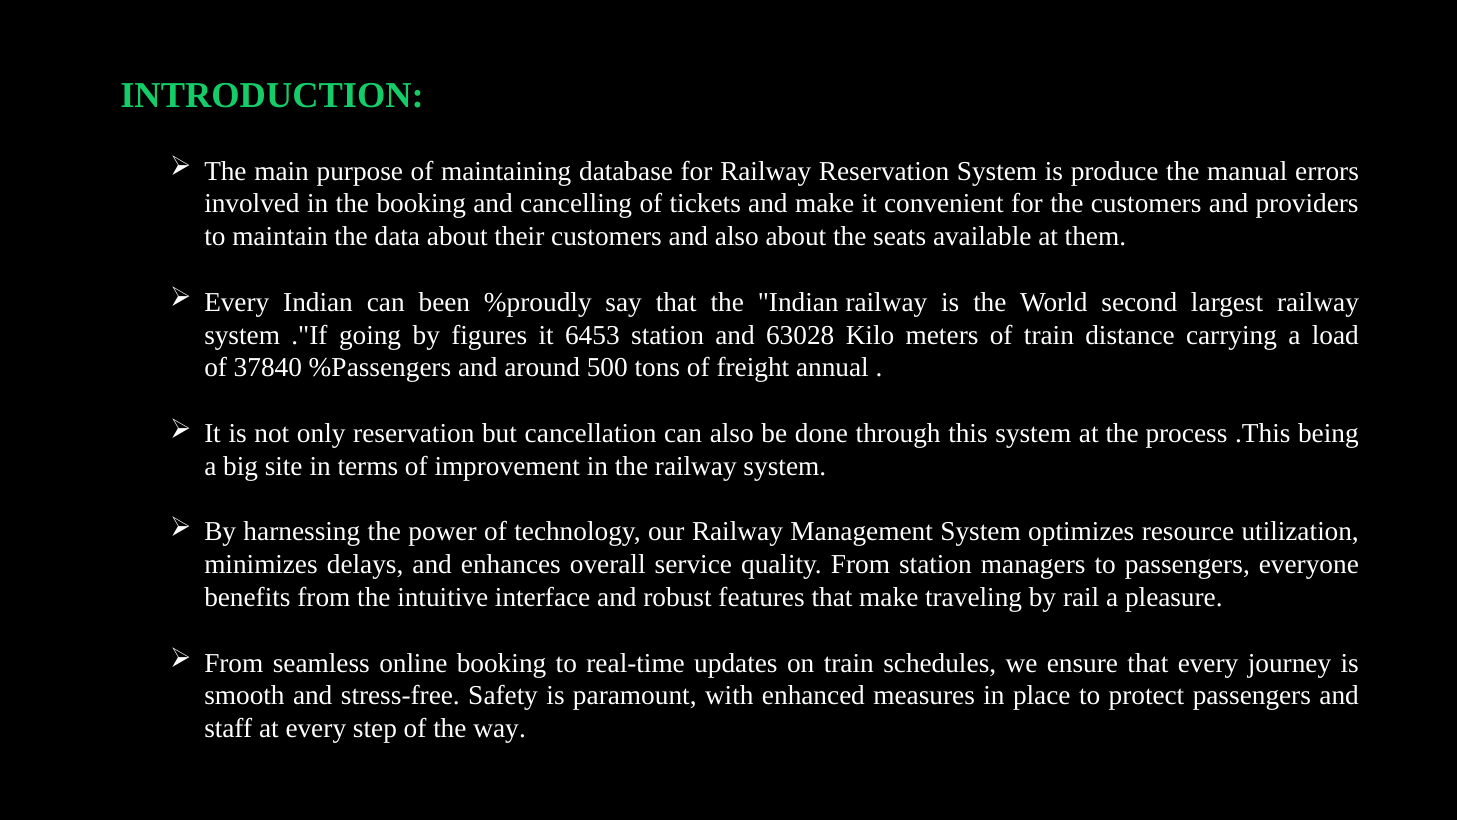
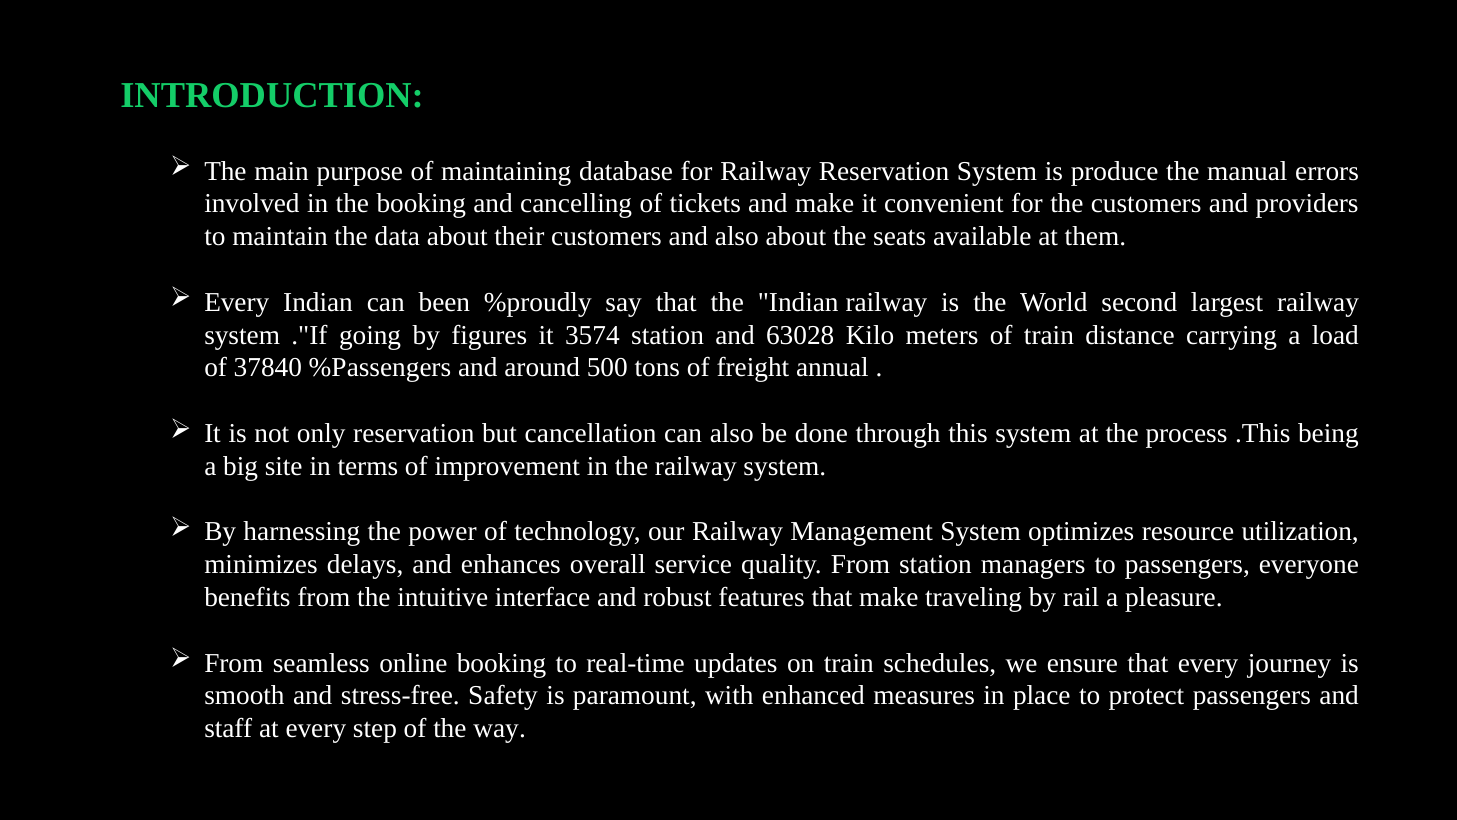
6453: 6453 -> 3574
